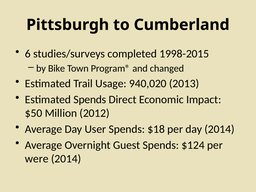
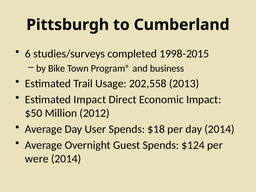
changed: changed -> business
940,020: 940,020 -> 202,558
Estimated Spends: Spends -> Impact
